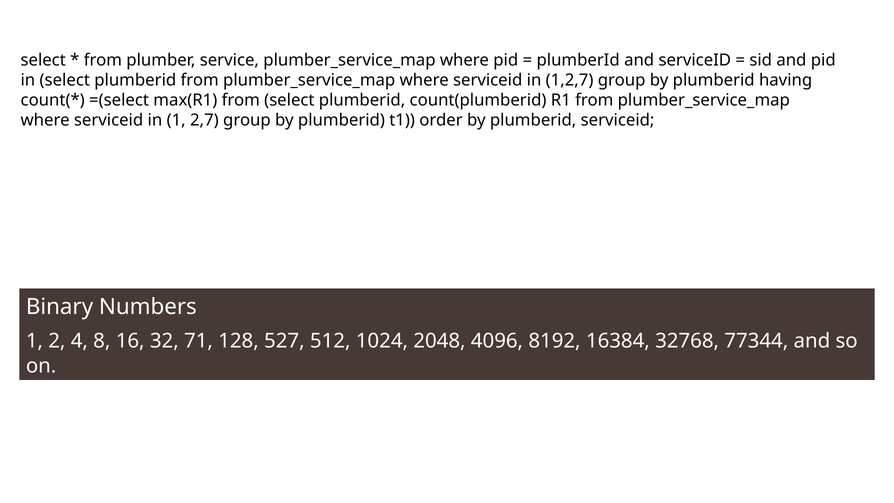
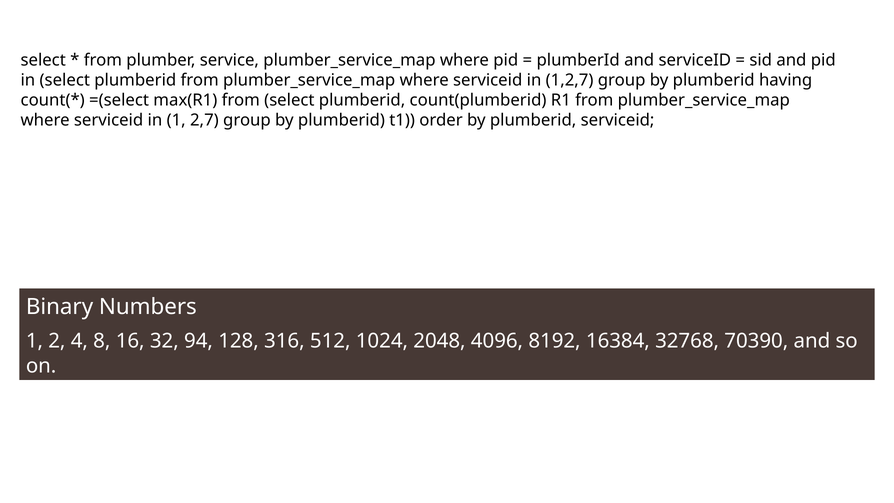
71: 71 -> 94
527: 527 -> 316
77344: 77344 -> 70390
